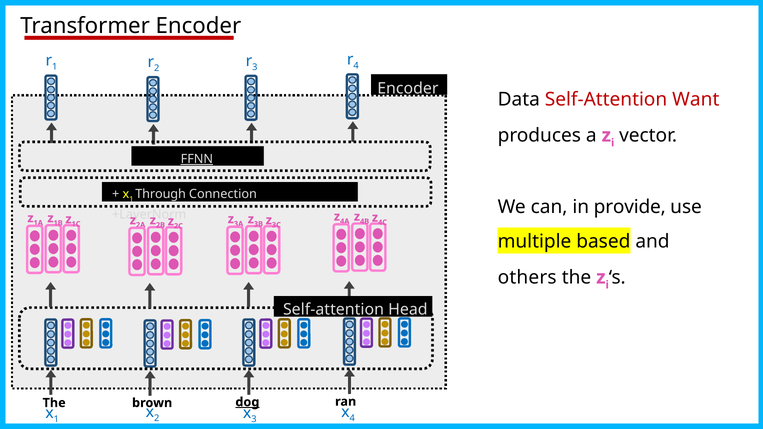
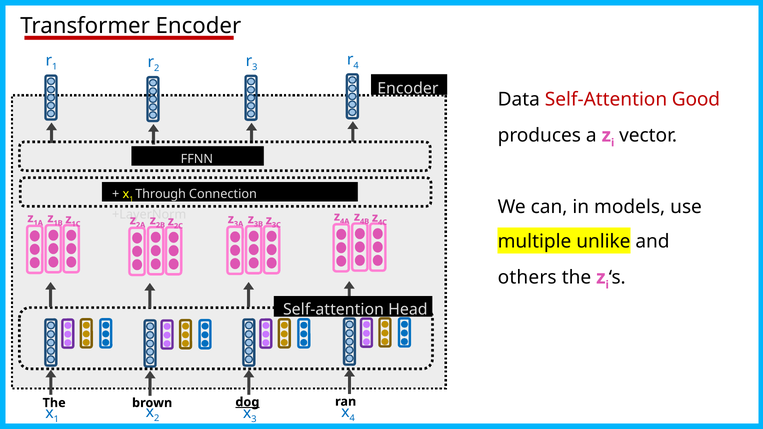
Want: Want -> Good
FFNN underline: present -> none
provide: provide -> models
based: based -> unlike
